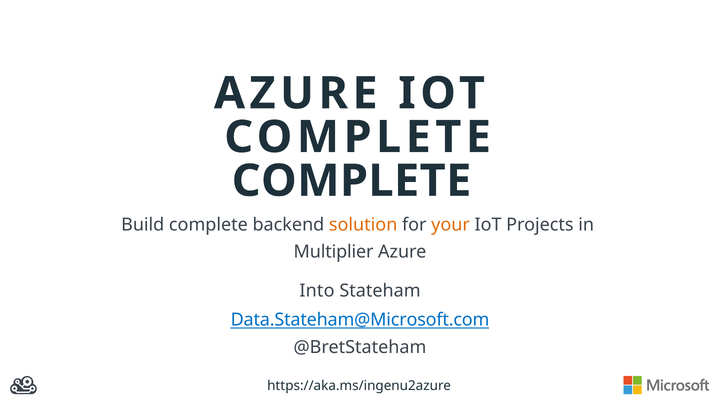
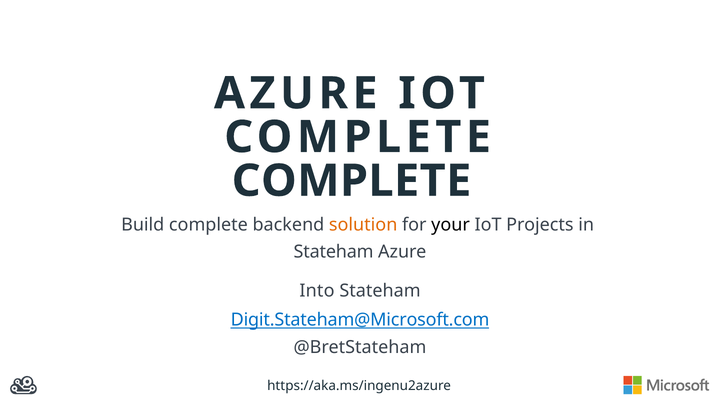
your colour: orange -> black
Multiplier at (334, 252): Multiplier -> Stateham
Data.Stateham@Microsoft.com: Data.Stateham@Microsoft.com -> Digit.Stateham@Microsoft.com
